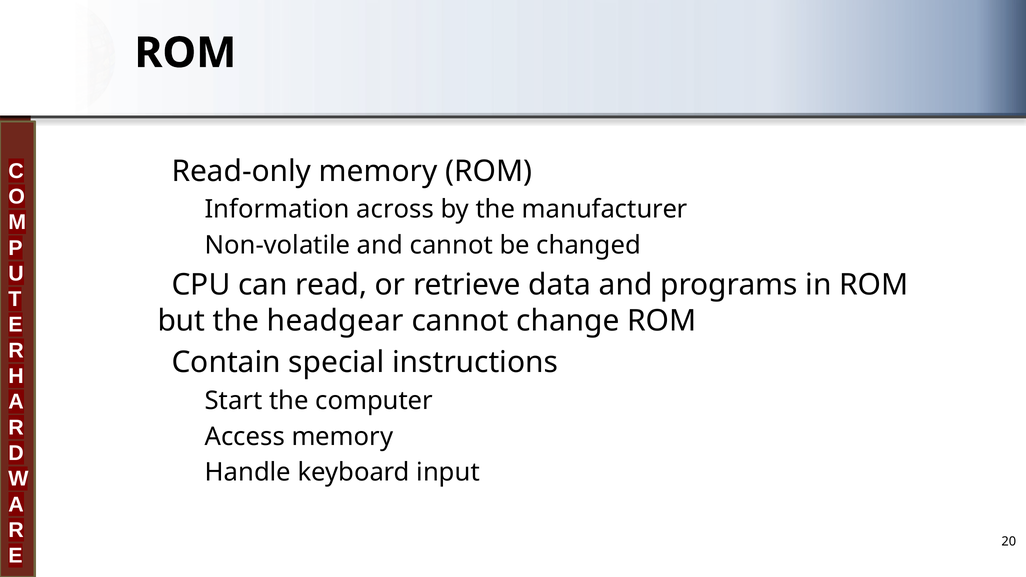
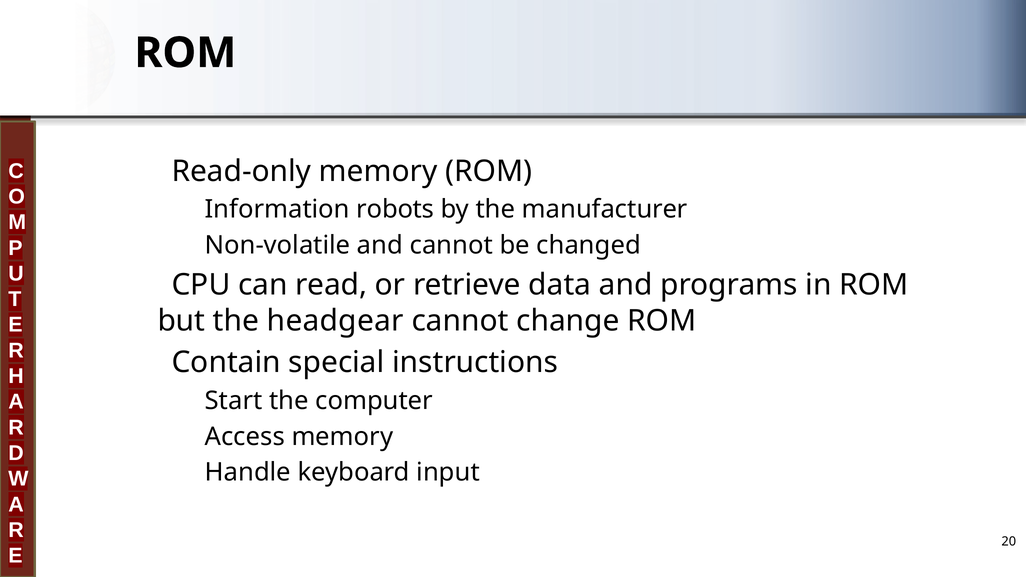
across: across -> robots
